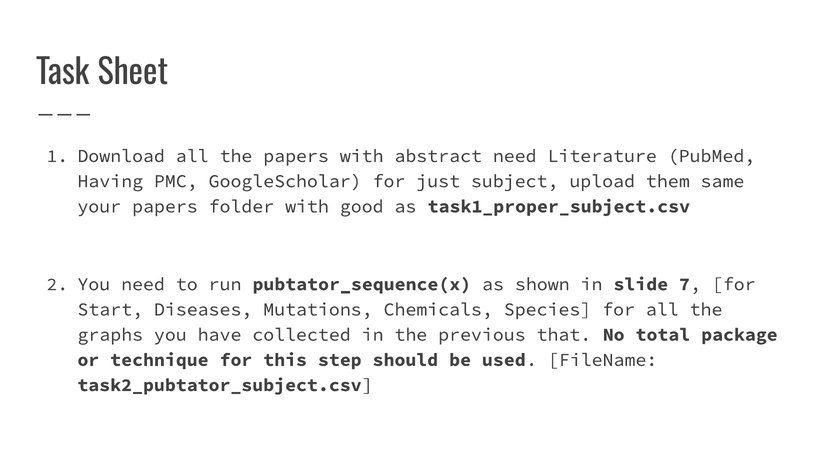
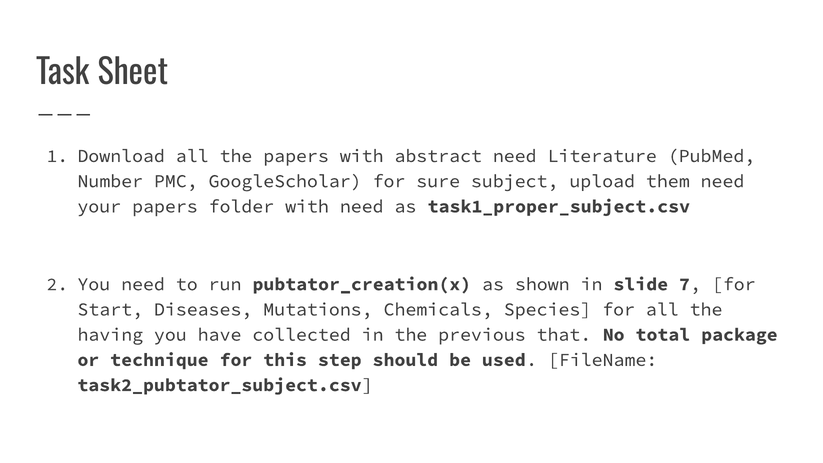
Having: Having -> Number
just: just -> sure
them same: same -> need
with good: good -> need
pubtator_sequence(x: pubtator_sequence(x -> pubtator_creation(x
graphs: graphs -> having
